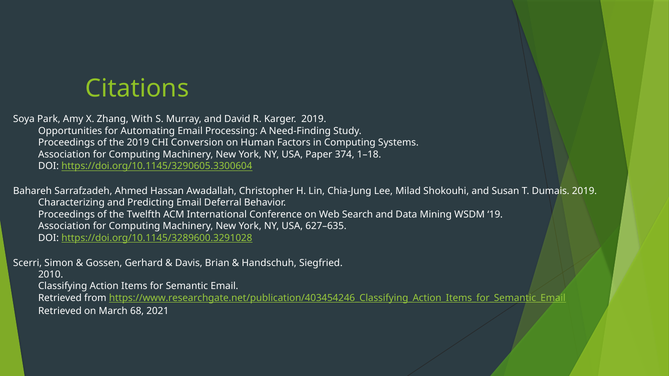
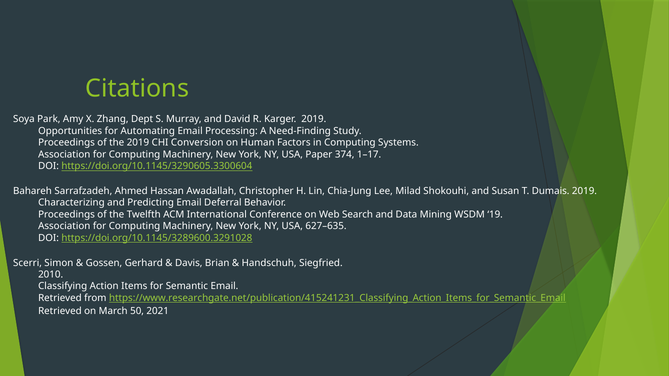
With: With -> Dept
1–18: 1–18 -> 1–17
https://www.researchgate.net/publication/403454246_Classifying_Action_Items_for_Semantic_Email: https://www.researchgate.net/publication/403454246_Classifying_Action_Items_for_Semantic_Email -> https://www.researchgate.net/publication/415241231_Classifying_Action_Items_for_Semantic_Email
68: 68 -> 50
